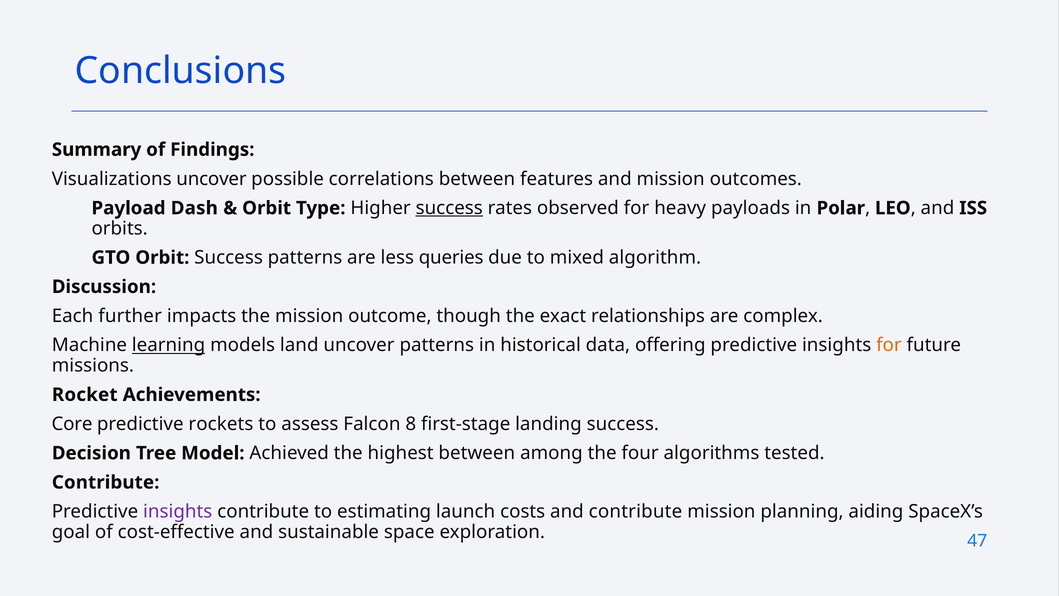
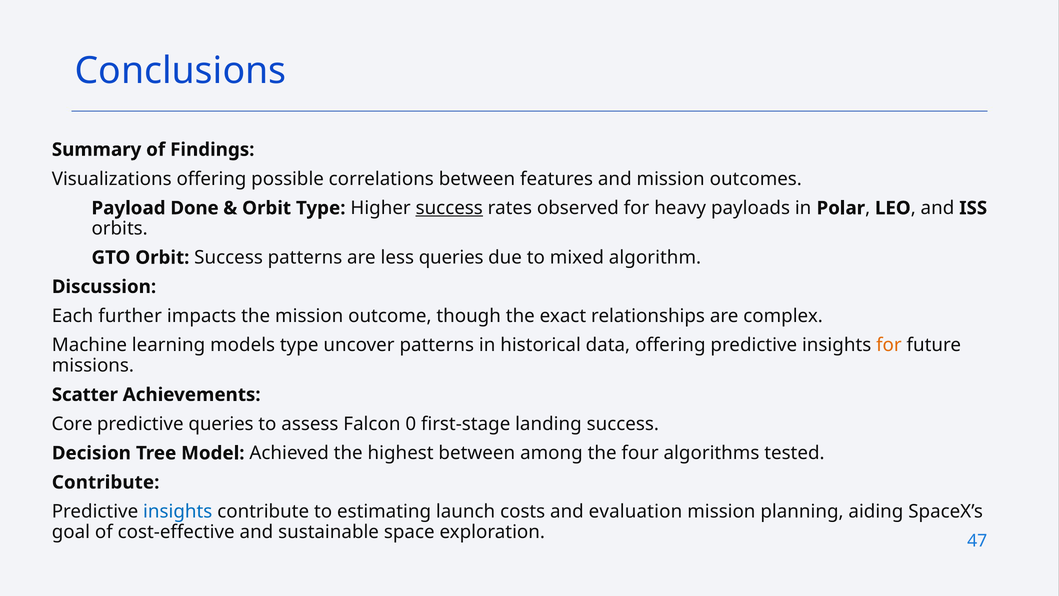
Visualizations uncover: uncover -> offering
Dash: Dash -> Done
learning underline: present -> none
models land: land -> type
Rocket: Rocket -> Scatter
predictive rockets: rockets -> queries
8: 8 -> 0
insights at (178, 511) colour: purple -> blue
and contribute: contribute -> evaluation
